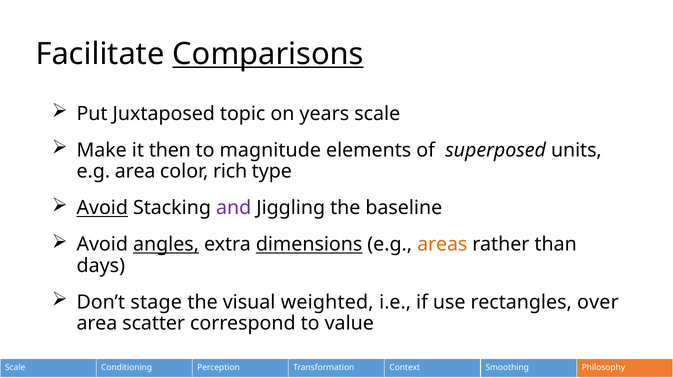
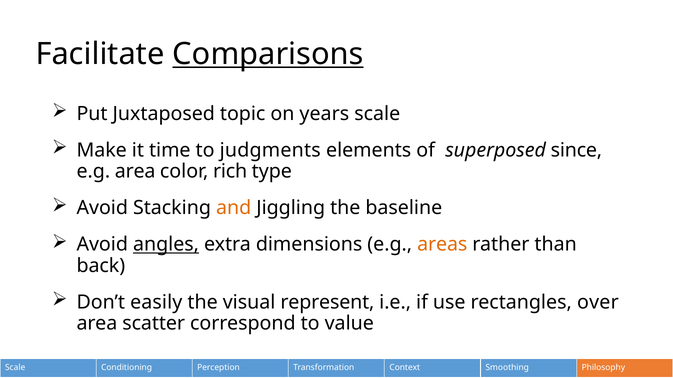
then: then -> time
magnitude: magnitude -> judgments
units: units -> since
Avoid at (102, 208) underline: present -> none
and colour: purple -> orange
dimensions underline: present -> none
days: days -> back
stage: stage -> easily
weighted: weighted -> represent
